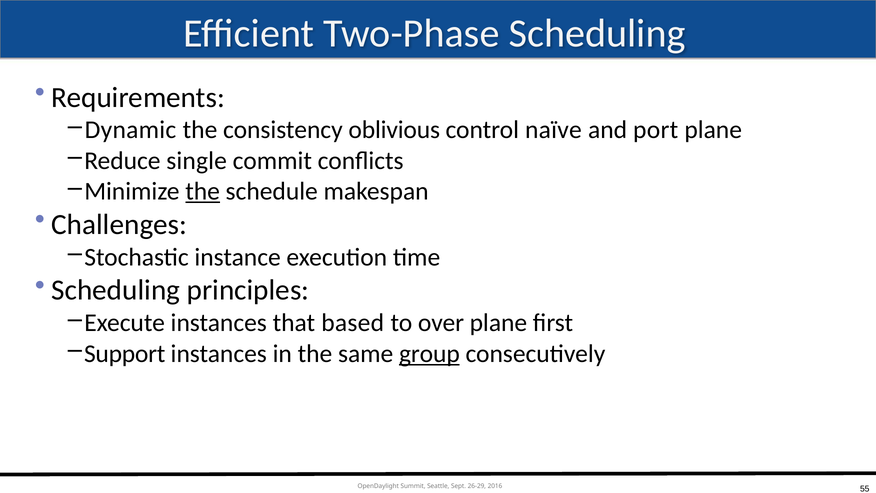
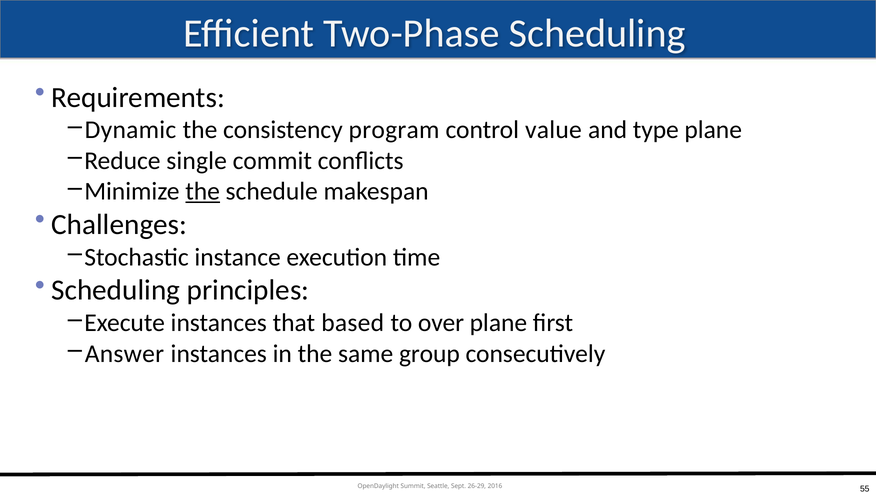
oblivious: oblivious -> program
naïve: naïve -> value
port: port -> type
Support: Support -> Answer
group underline: present -> none
